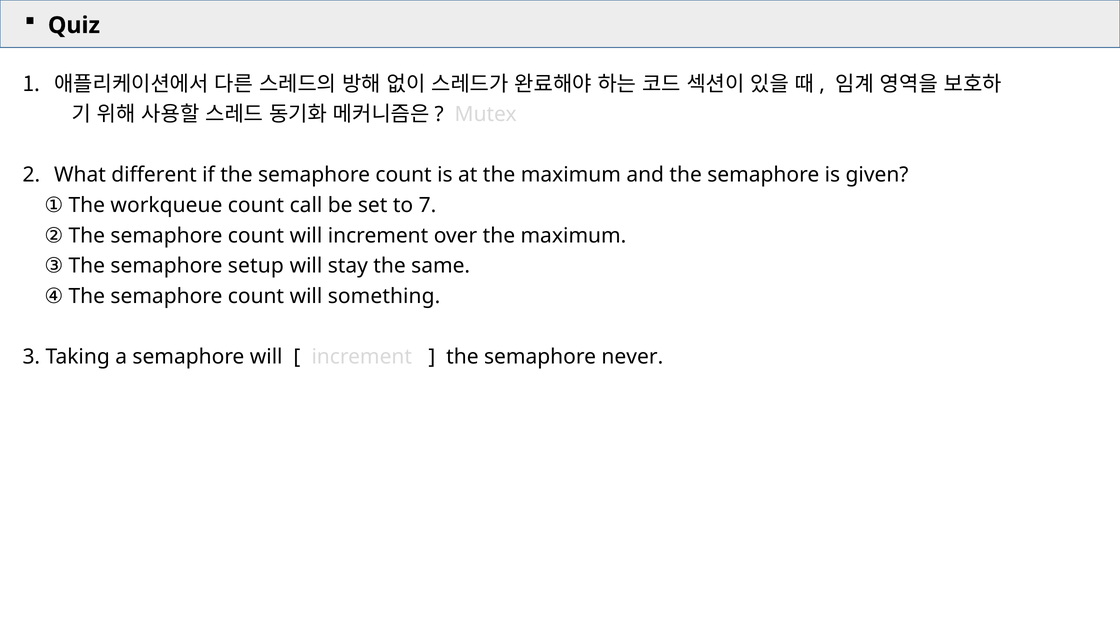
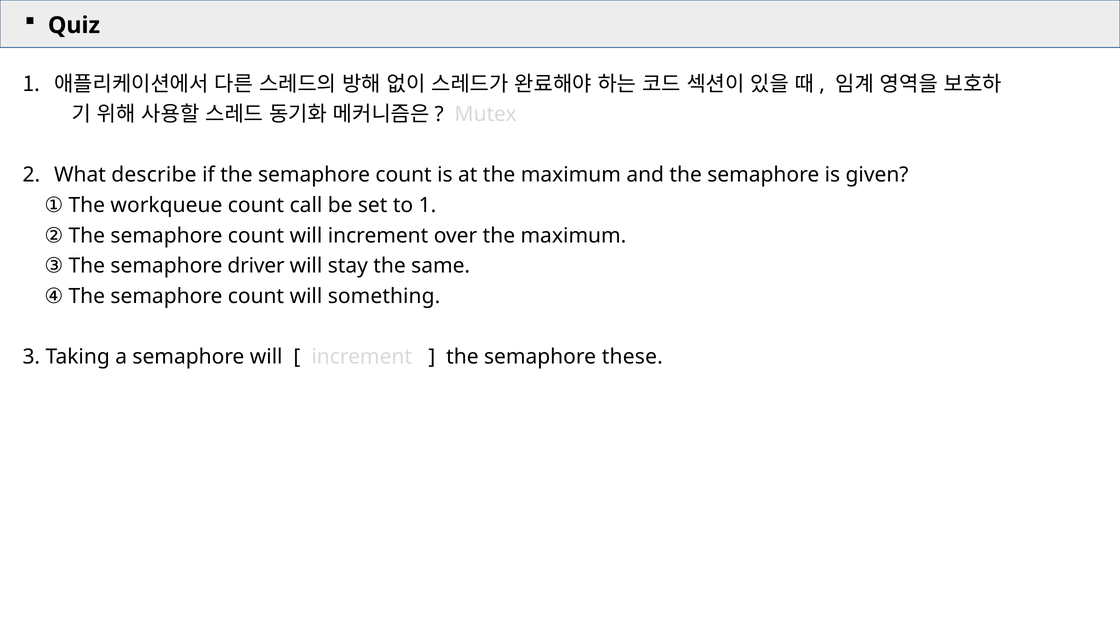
different: different -> describe
to 7: 7 -> 1
setup: setup -> driver
never: never -> these
